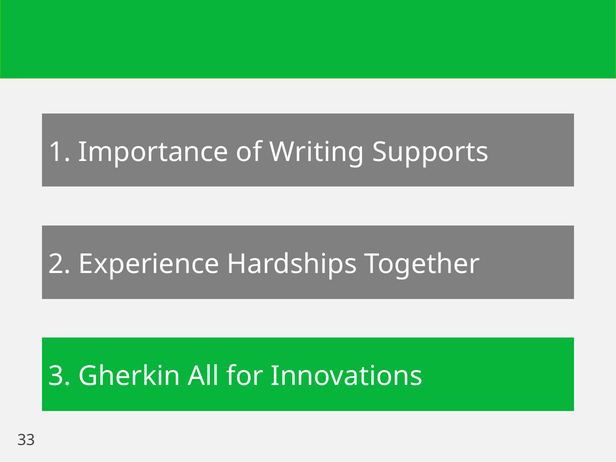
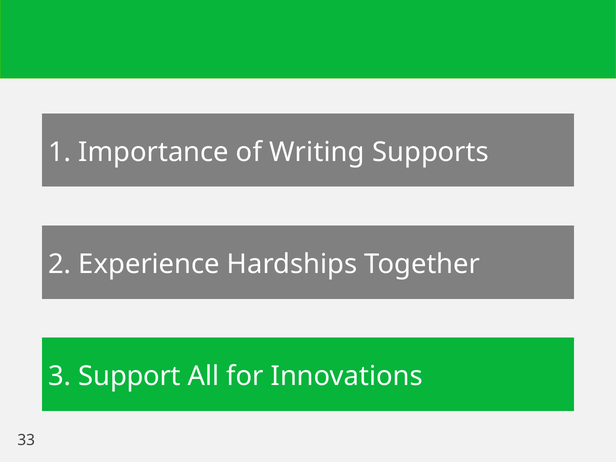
Gherkin: Gherkin -> Support
